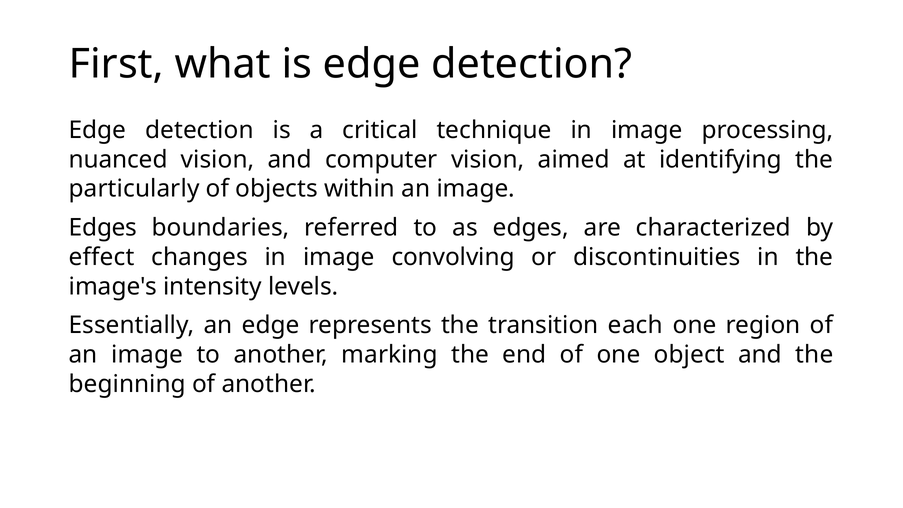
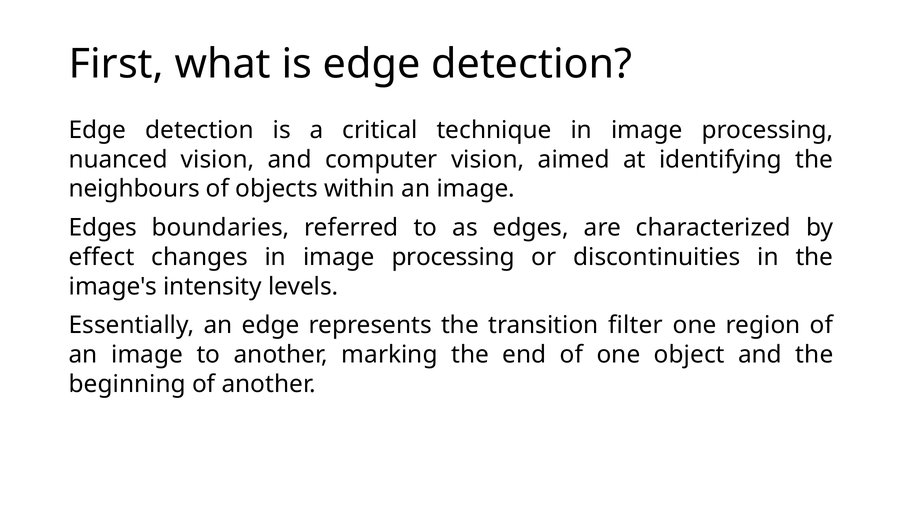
particularly: particularly -> neighbours
changes in image convolving: convolving -> processing
each: each -> filter
